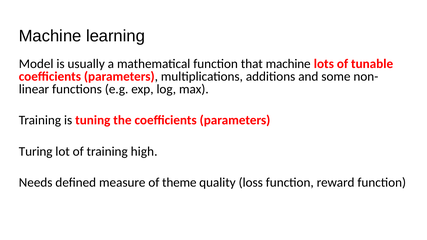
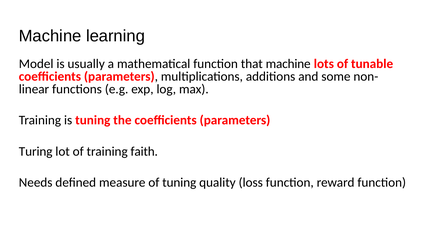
high: high -> faith
of theme: theme -> tuning
